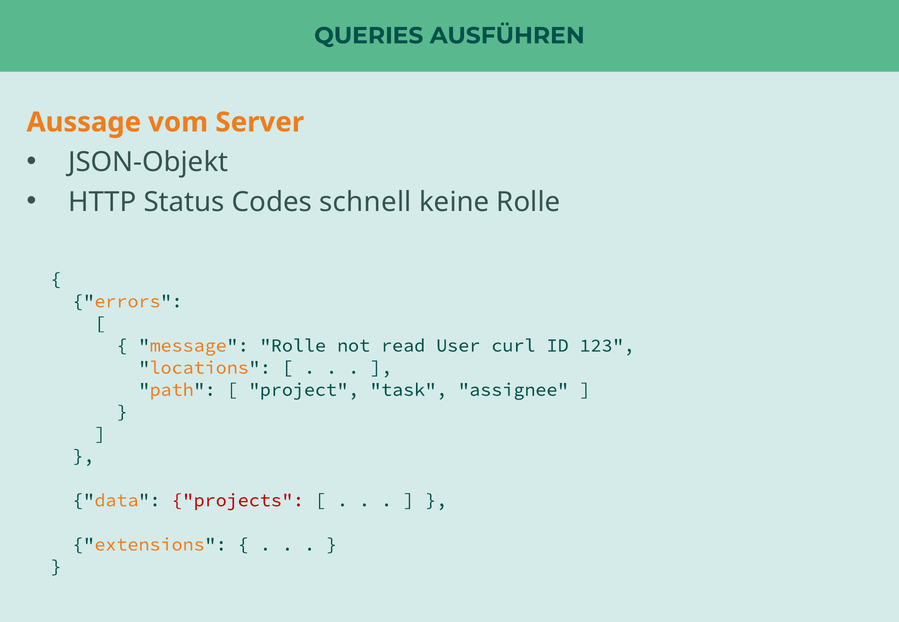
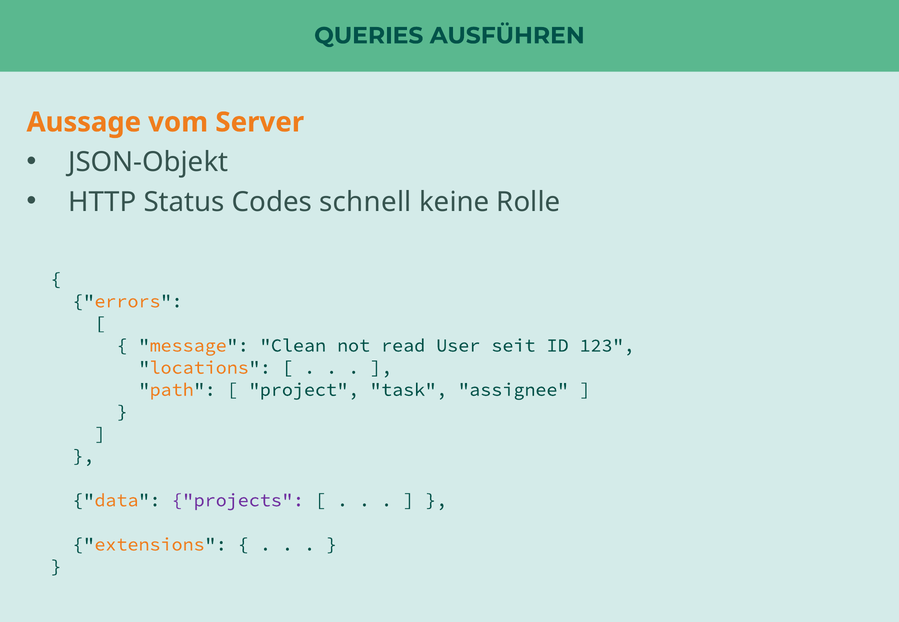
message Rolle: Rolle -> Clean
curl: curl -> seit
projects colour: red -> purple
